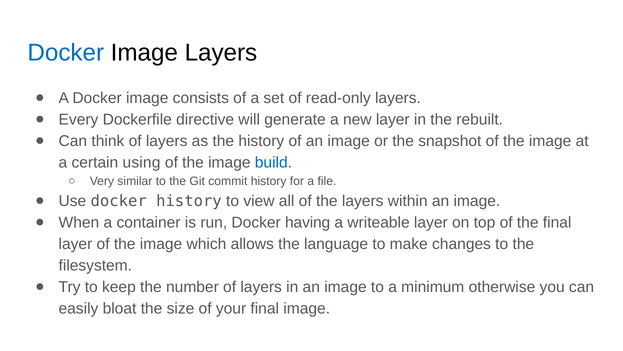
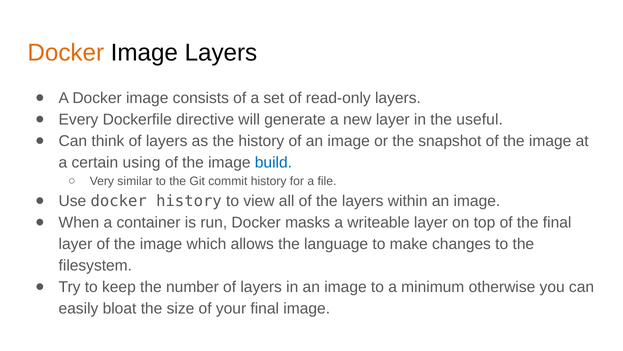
Docker at (66, 53) colour: blue -> orange
rebuilt: rebuilt -> useful
having: having -> masks
